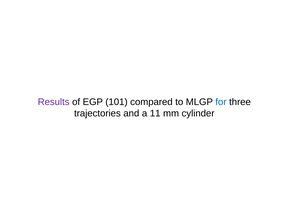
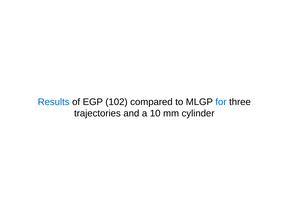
Results colour: purple -> blue
101: 101 -> 102
11: 11 -> 10
